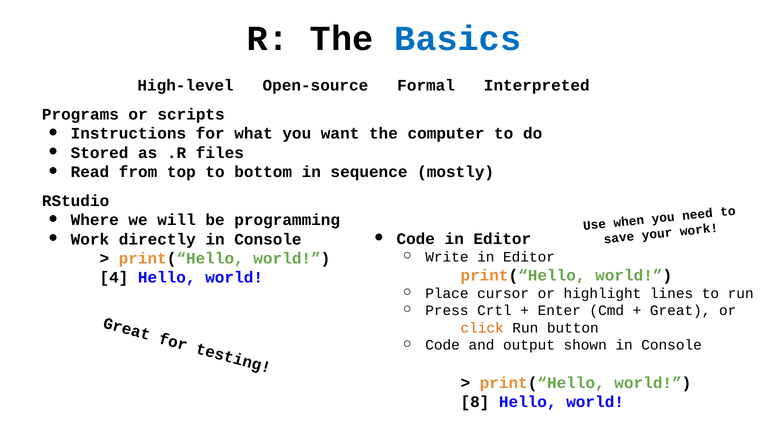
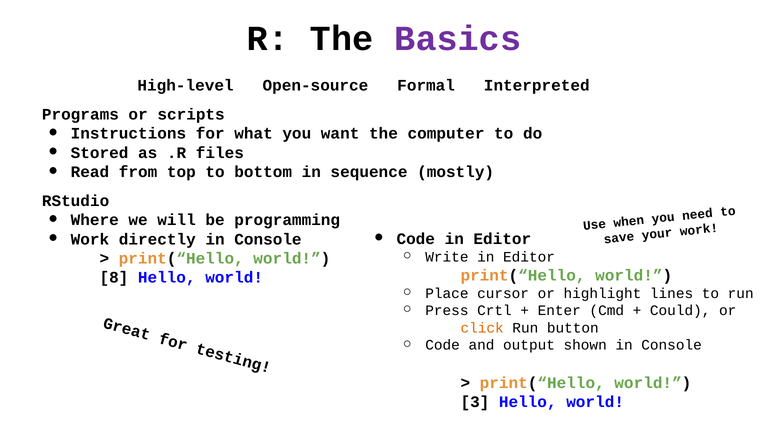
Basics colour: blue -> purple
4: 4 -> 8
Great: Great -> Could
8: 8 -> 3
